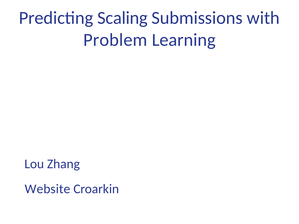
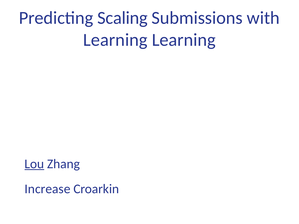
Problem at (115, 40): Problem -> Learning
Lou underline: none -> present
Website: Website -> Increase
